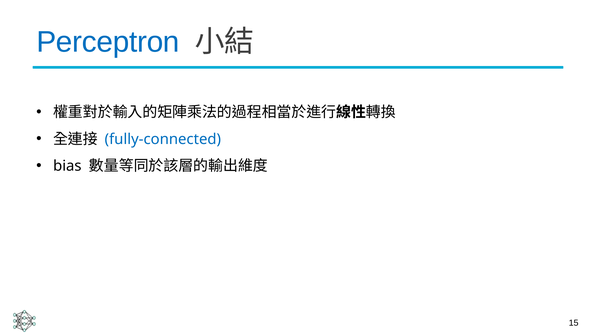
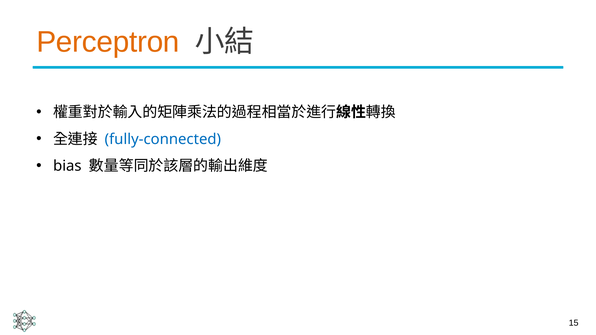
Perceptron colour: blue -> orange
